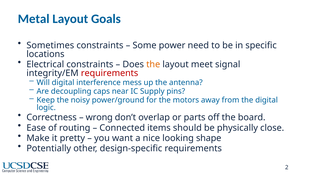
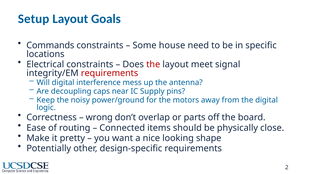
Metal: Metal -> Setup
Sometimes: Sometimes -> Commands
power: power -> house
the at (153, 64) colour: orange -> red
